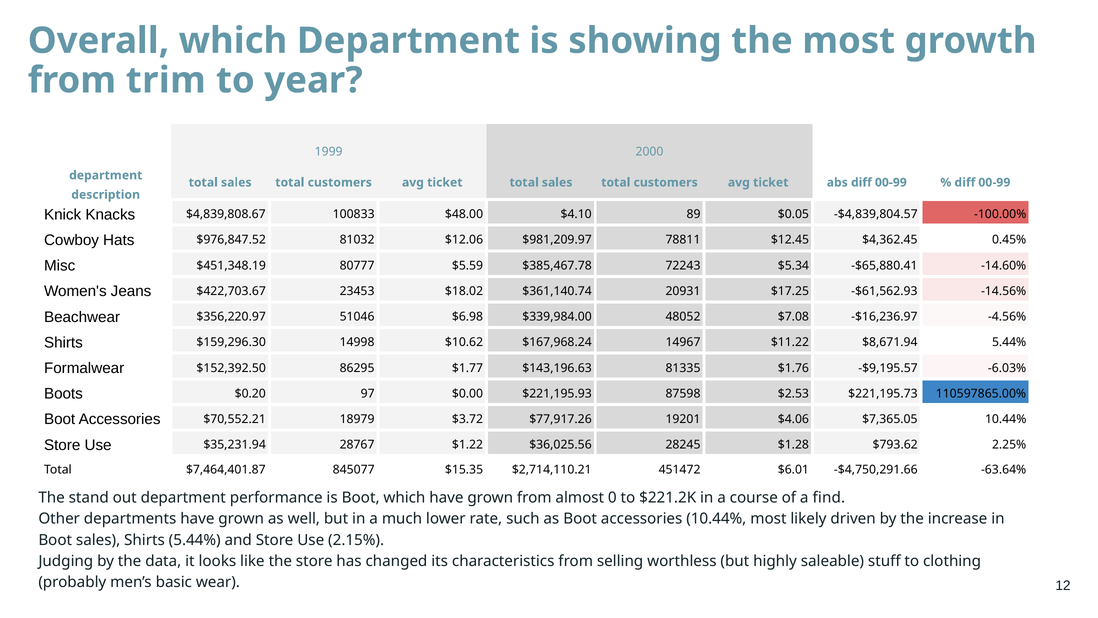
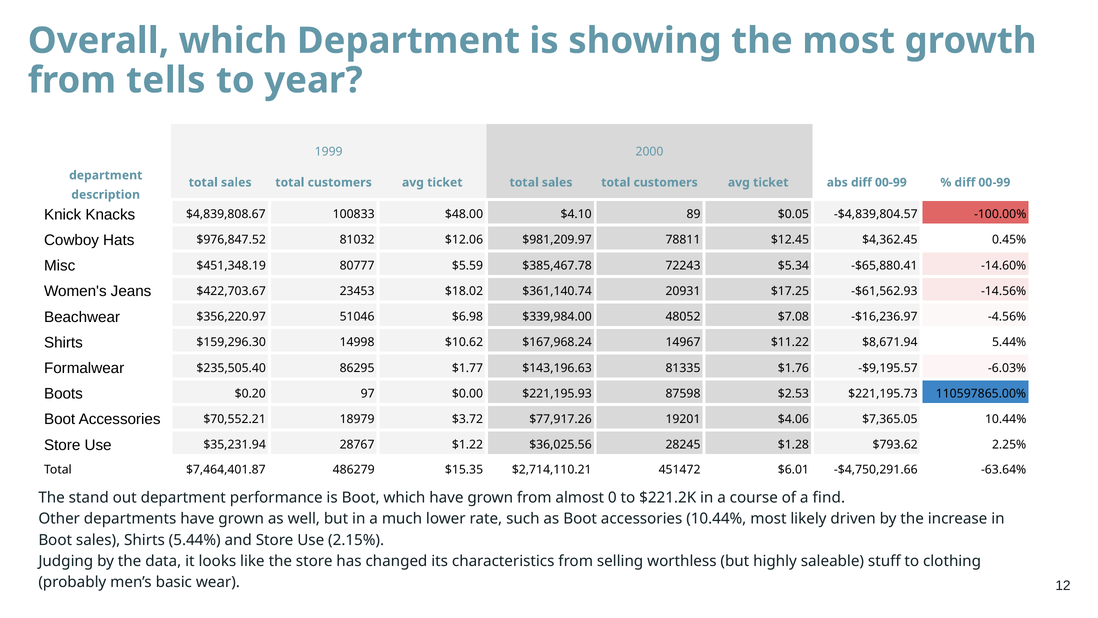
trim: trim -> tells
$152,392.50: $152,392.50 -> $235,505.40
845077: 845077 -> 486279
